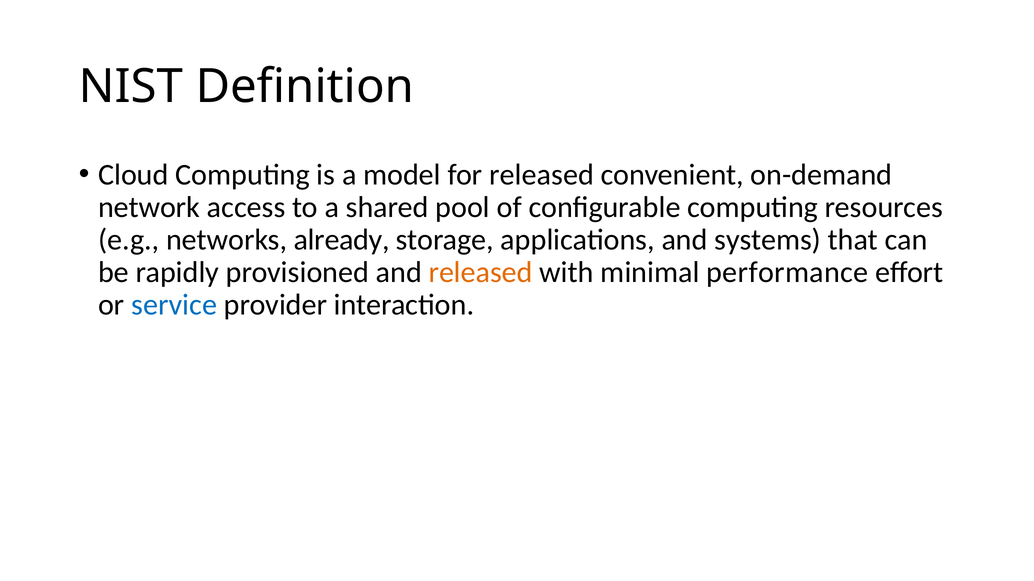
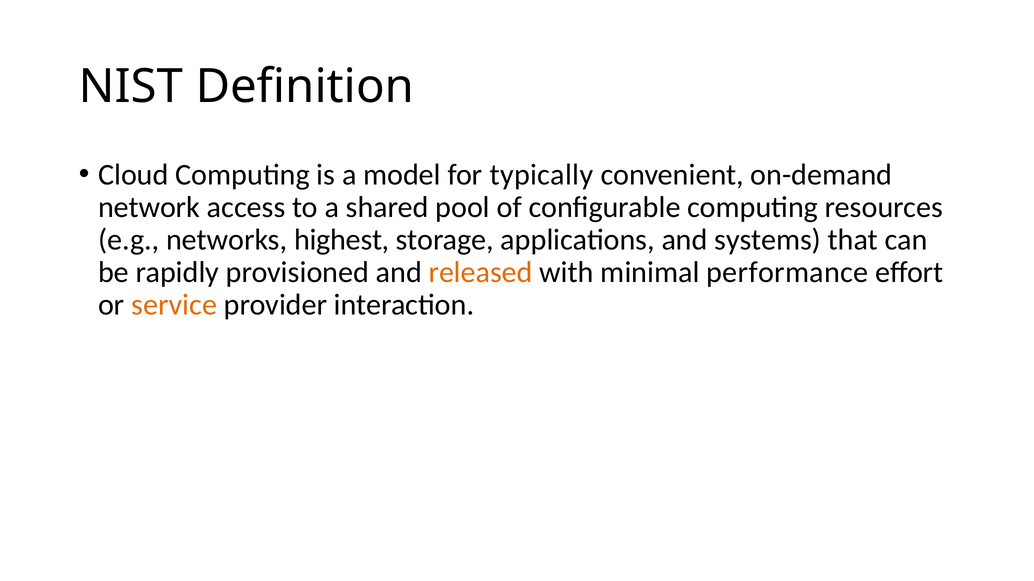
for released: released -> typically
already: already -> highest
service colour: blue -> orange
